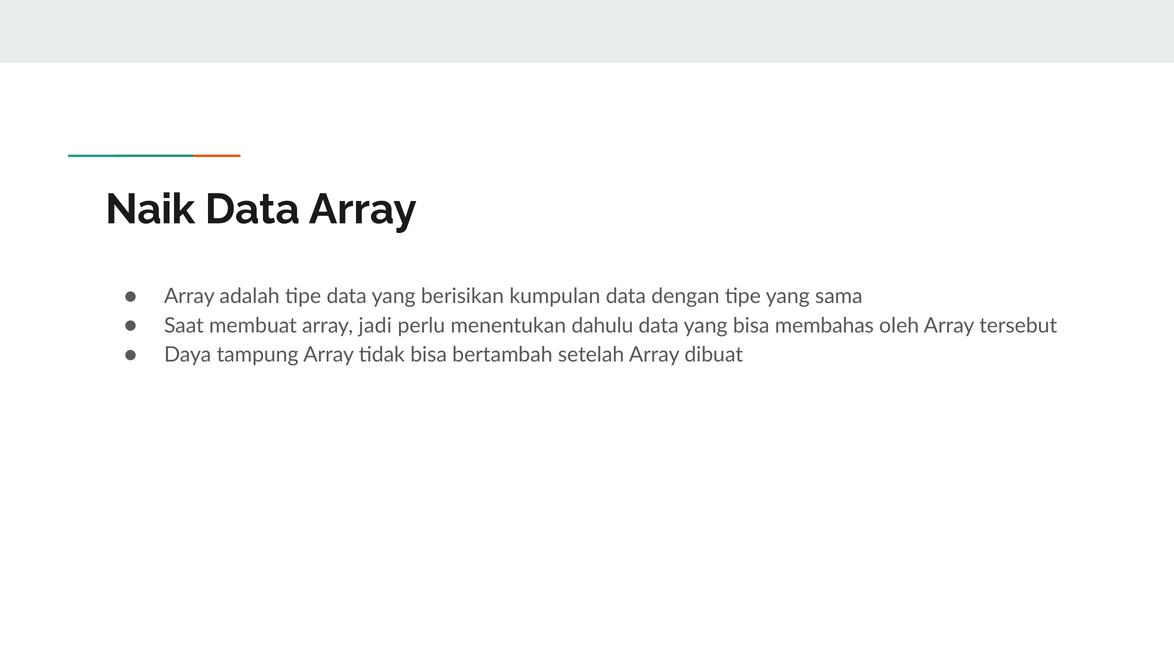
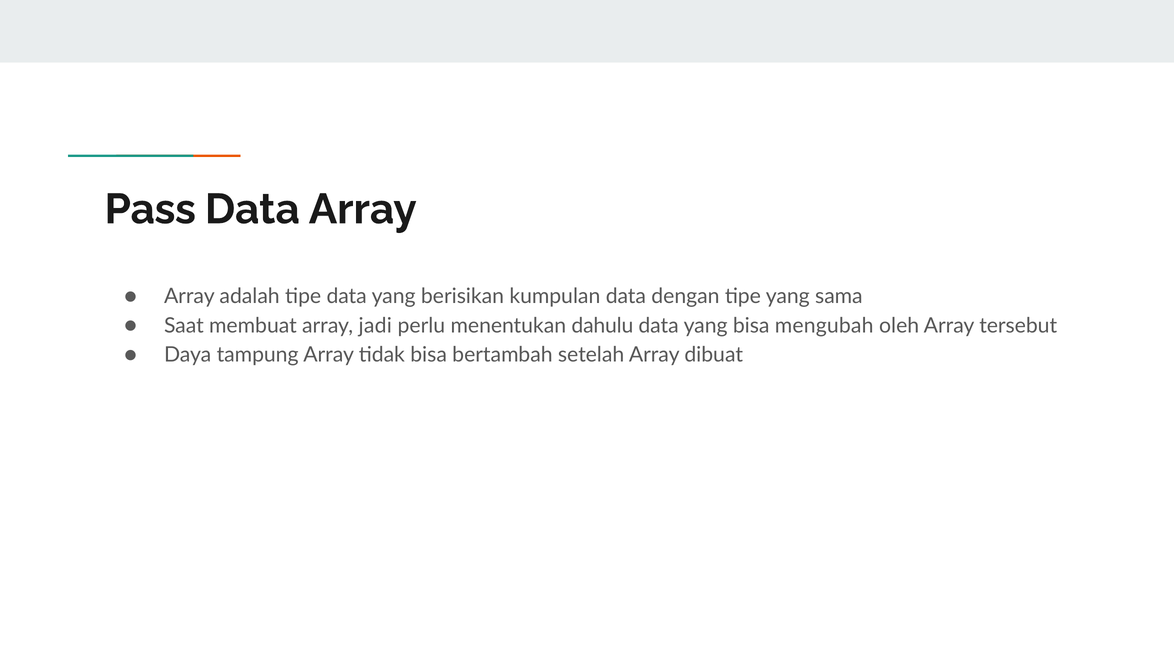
Naik: Naik -> Pass
membahas: membahas -> mengubah
